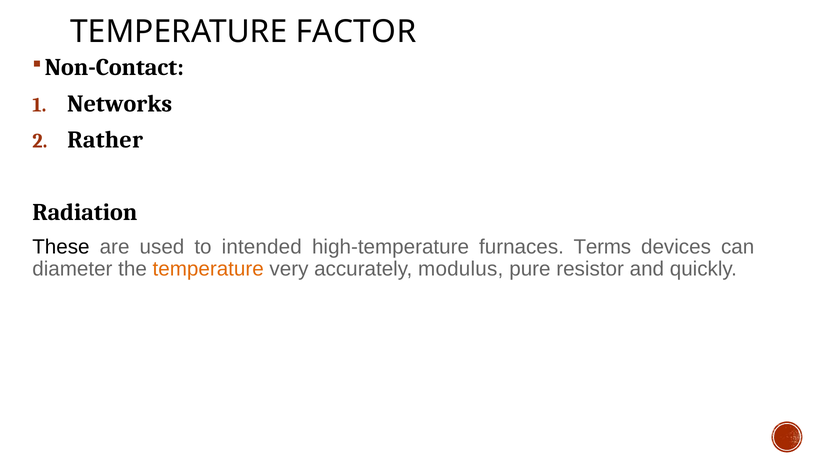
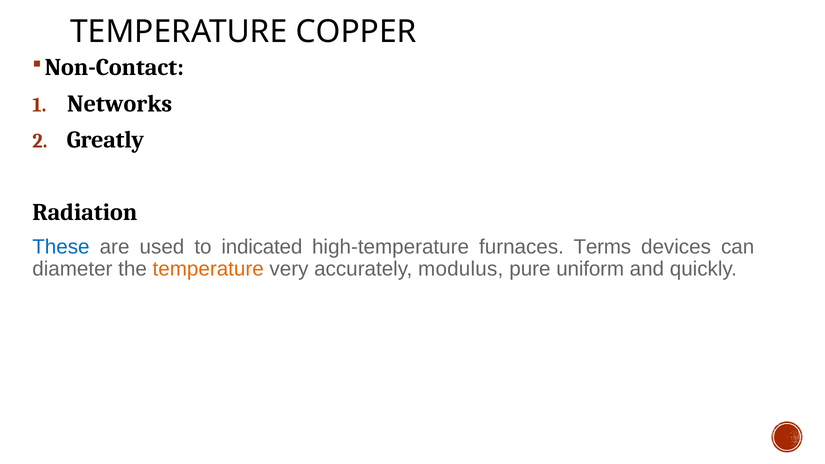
FACTOR: FACTOR -> COPPER
Rather: Rather -> Greatly
These colour: black -> blue
intended: intended -> indicated
resistor: resistor -> uniform
